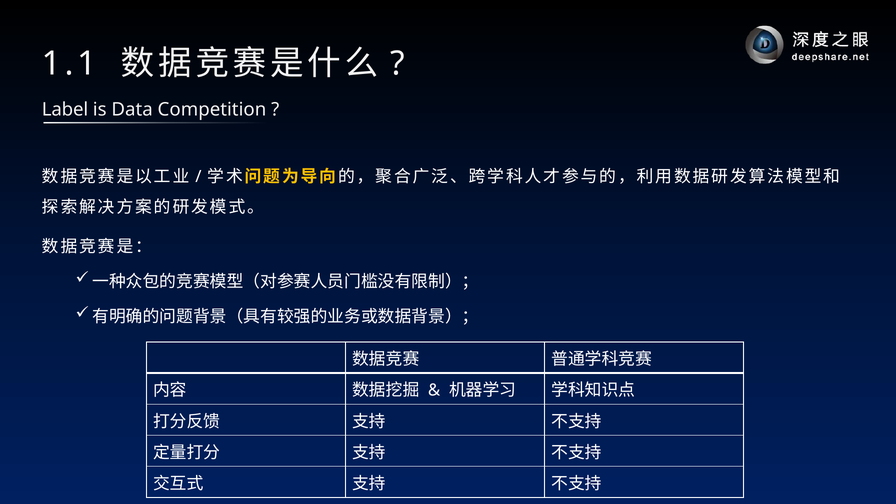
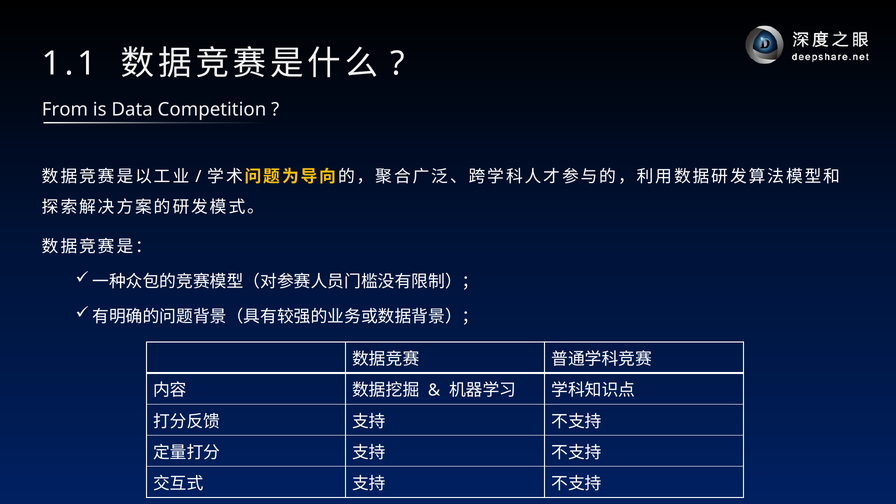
Label: Label -> From
